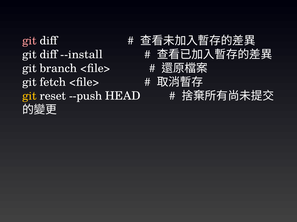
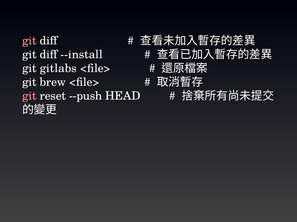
branch: branch -> gitlabs
fetch: fetch -> brew
git at (29, 96) colour: yellow -> pink
